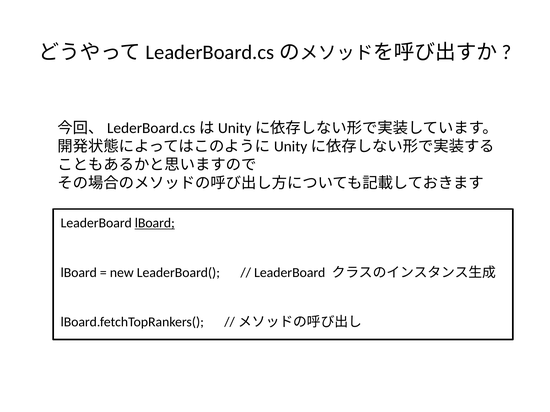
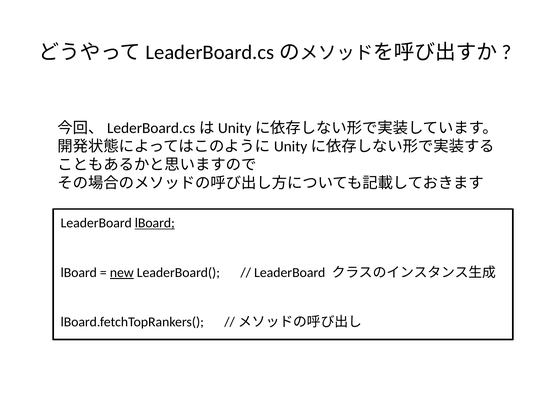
new underline: none -> present
